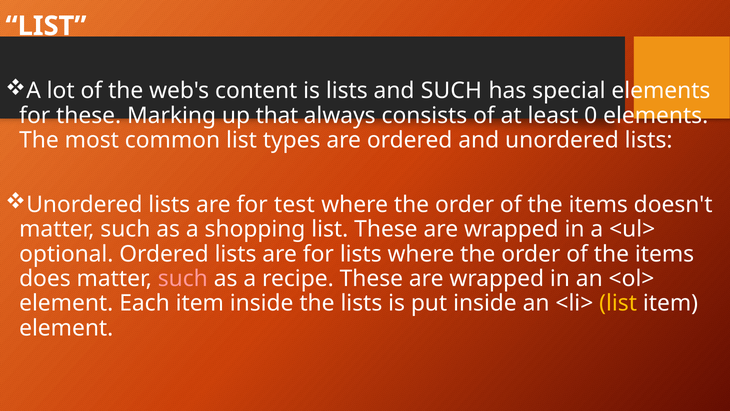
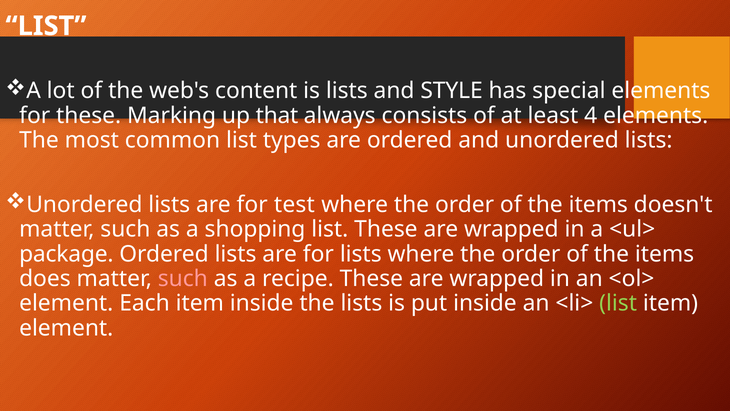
and SUCH: SUCH -> STYLE
0: 0 -> 4
optional: optional -> package
list at (618, 303) colour: yellow -> light green
